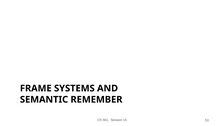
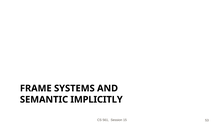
REMEMBER: REMEMBER -> IMPLICITLY
